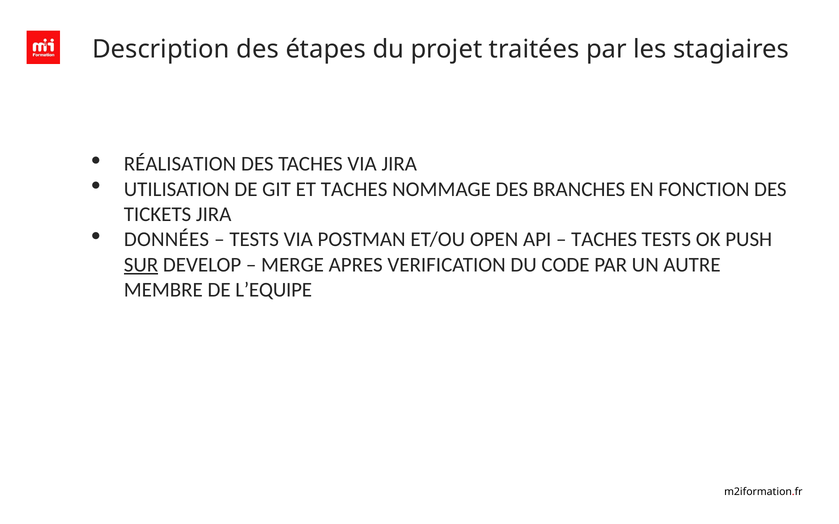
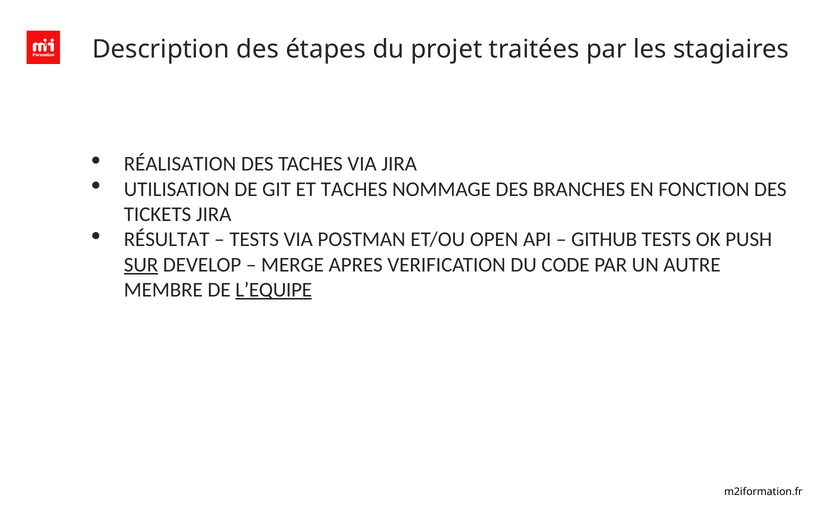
DONNÉES: DONNÉES -> RÉSULTAT
TACHES at (604, 240): TACHES -> GITHUB
L’EQUIPE underline: none -> present
